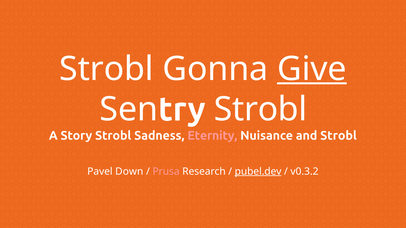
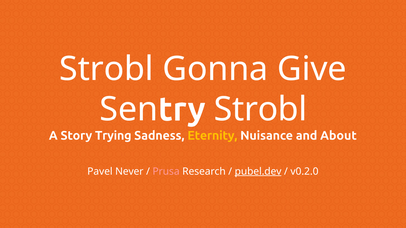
Give underline: present -> none
Story Strobl: Strobl -> Trying
Eternity colour: pink -> yellow
and Strobl: Strobl -> About
Down: Down -> Never
v0.3.2: v0.3.2 -> v0.2.0
